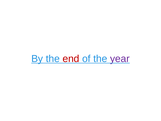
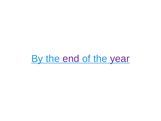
end colour: red -> purple
